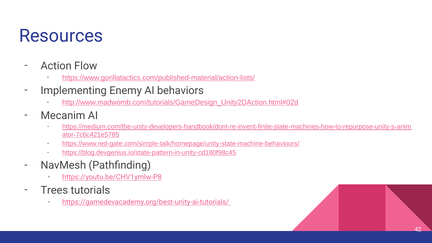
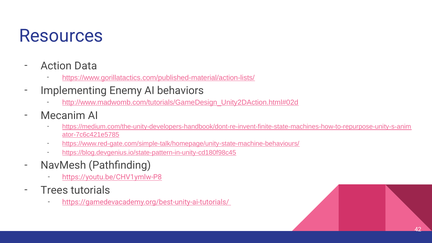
Flow: Flow -> Data
